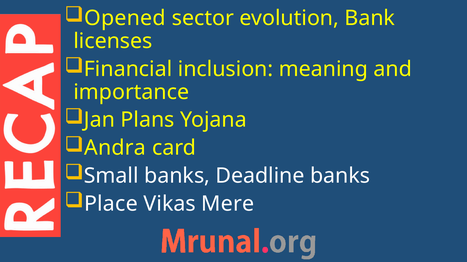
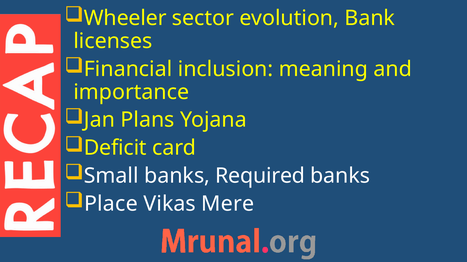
Opened: Opened -> Wheeler
Andra: Andra -> Deficit
Deadline: Deadline -> Required
